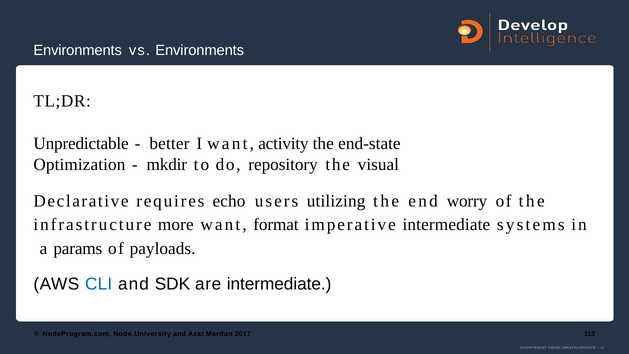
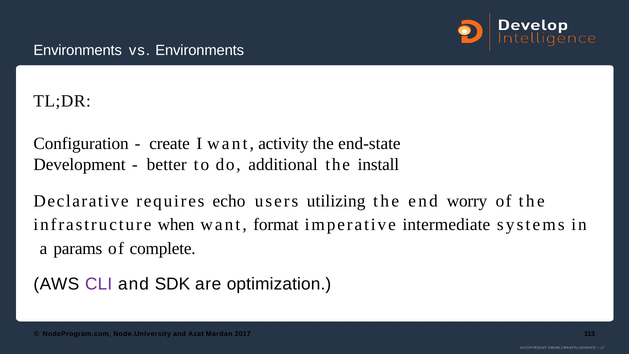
Unpredictable: Unpredictable -> Configuration
better: better -> create
Optimization: Optimization -> Development
mkdir: mkdir -> better
repository: repository -> additional
visual: visual -> install
more: more -> when
payloads: payloads -> complete
CLI colour: blue -> purple
are intermediate: intermediate -> optimization
